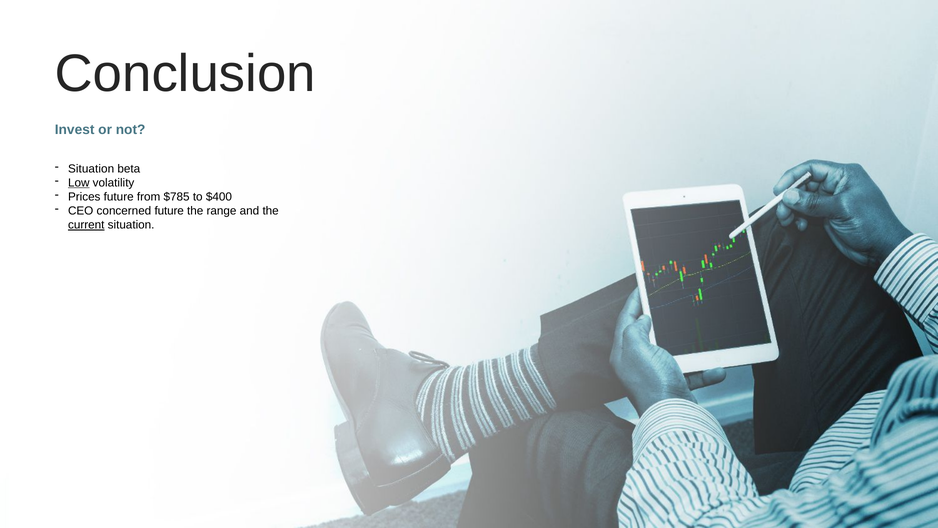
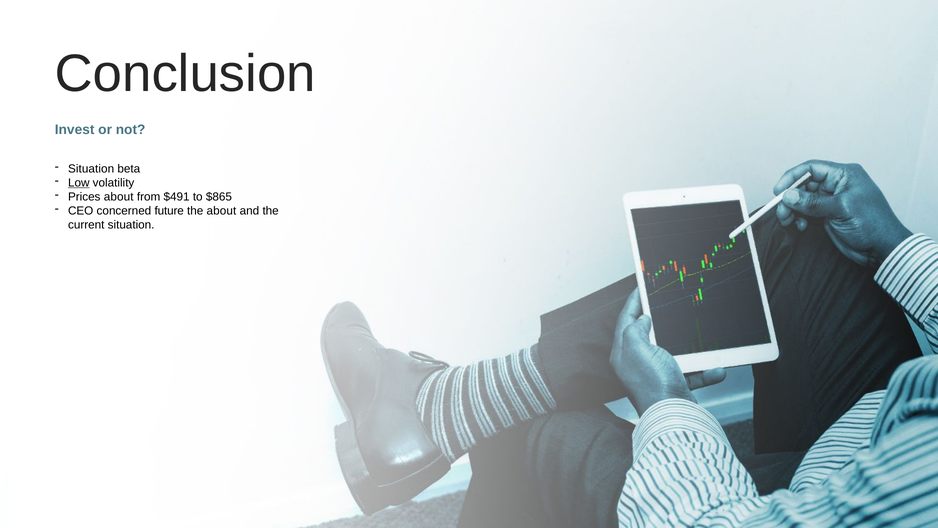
Prices future: future -> about
$785: $785 -> $491
$400: $400 -> $865
the range: range -> about
current underline: present -> none
